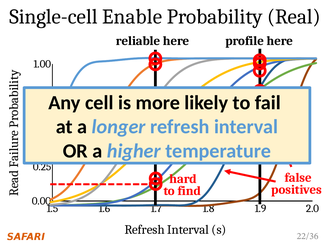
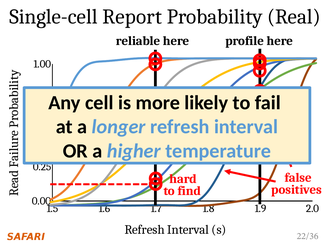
Enable: Enable -> Report
